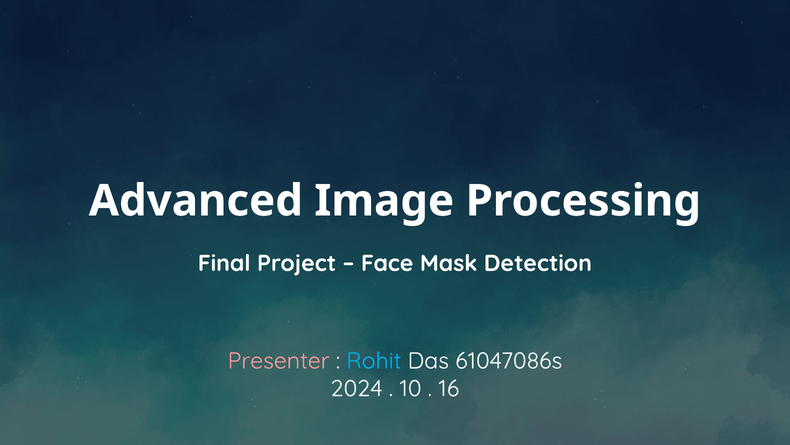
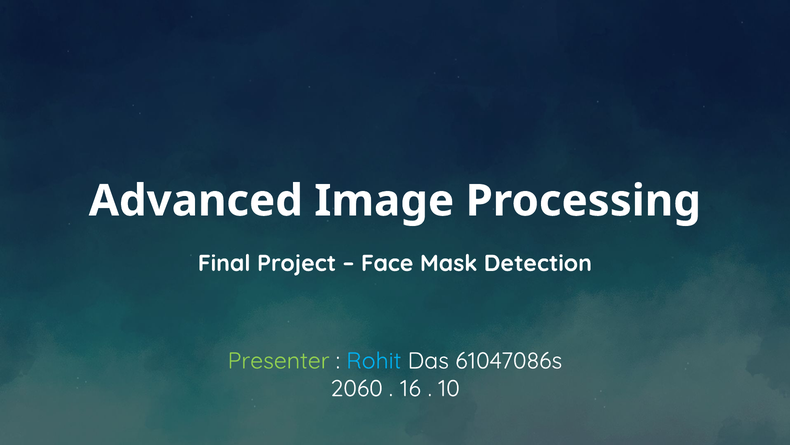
Presenter colour: pink -> light green
2024: 2024 -> 2060
10: 10 -> 16
16: 16 -> 10
